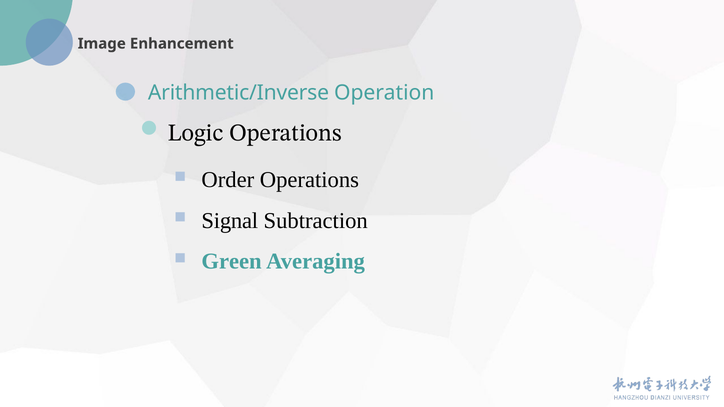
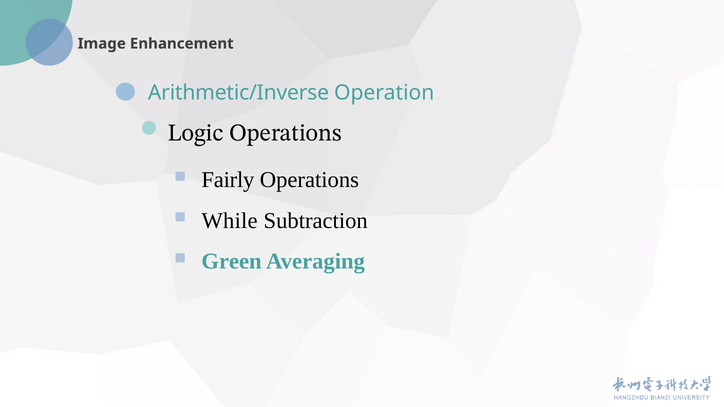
Order: Order -> Fairly
Signal: Signal -> While
